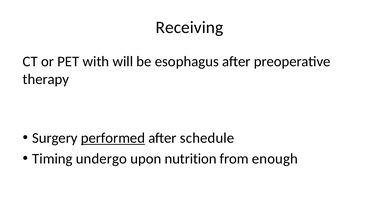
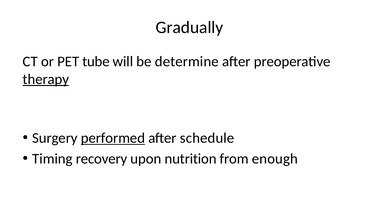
Receiving: Receiving -> Gradually
with: with -> tube
esophagus: esophagus -> determine
therapy underline: none -> present
undergo: undergo -> recovery
